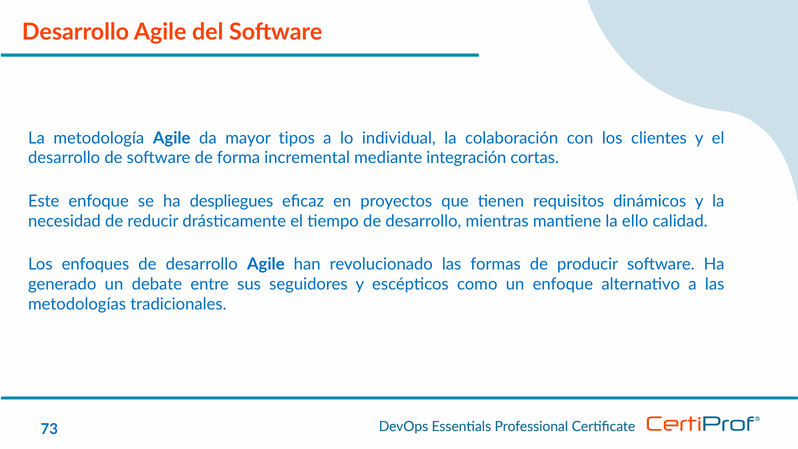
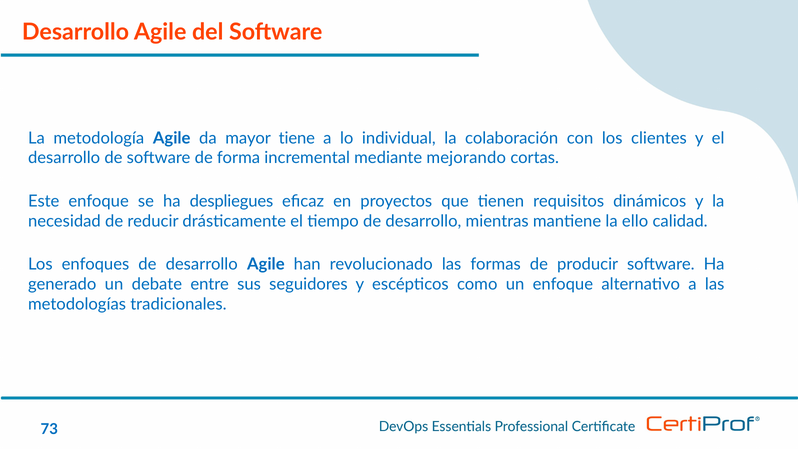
tipos: tipos -> tiene
integración: integración -> mejorando
